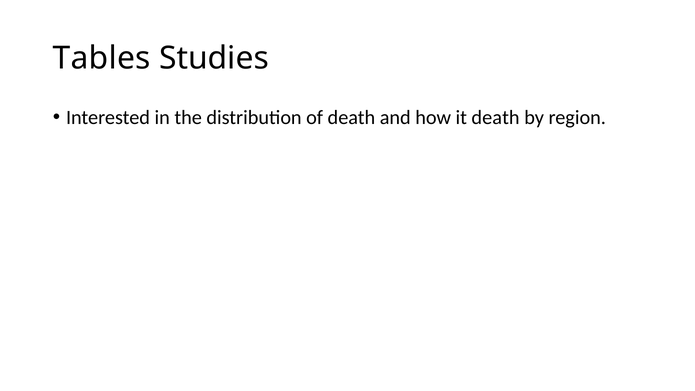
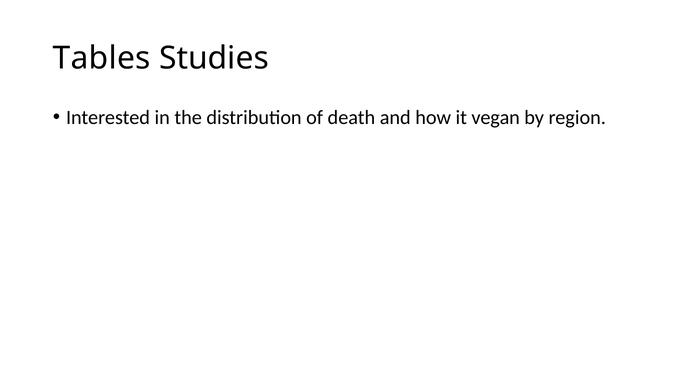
it death: death -> vegan
